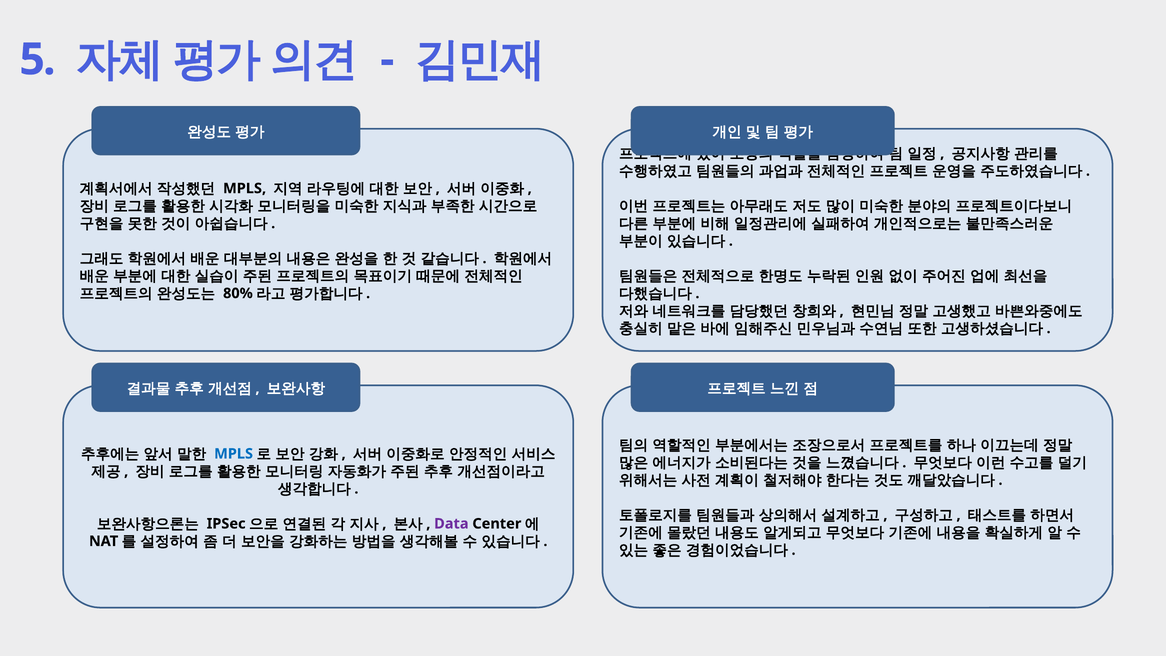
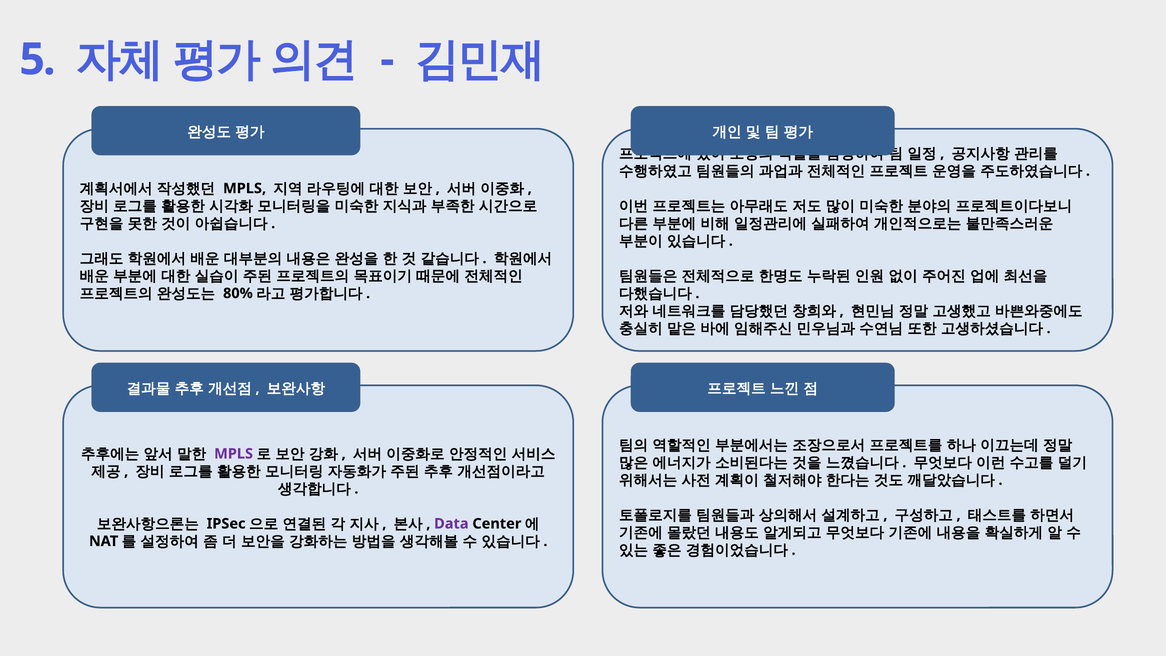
MPLS at (234, 454) colour: blue -> purple
